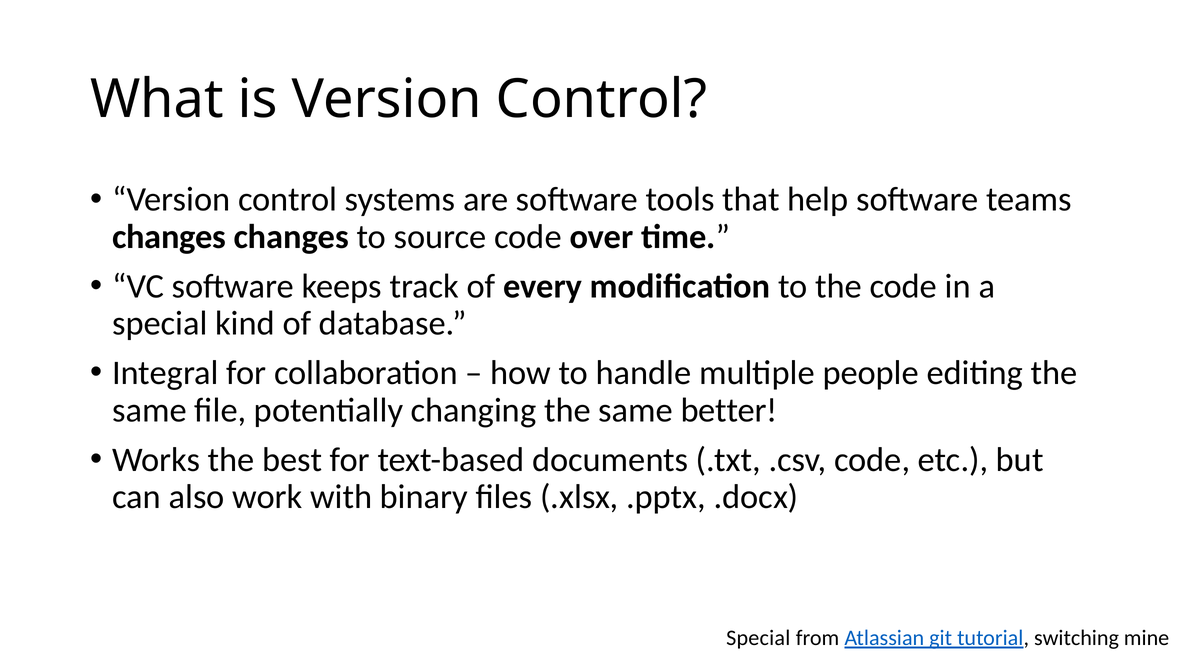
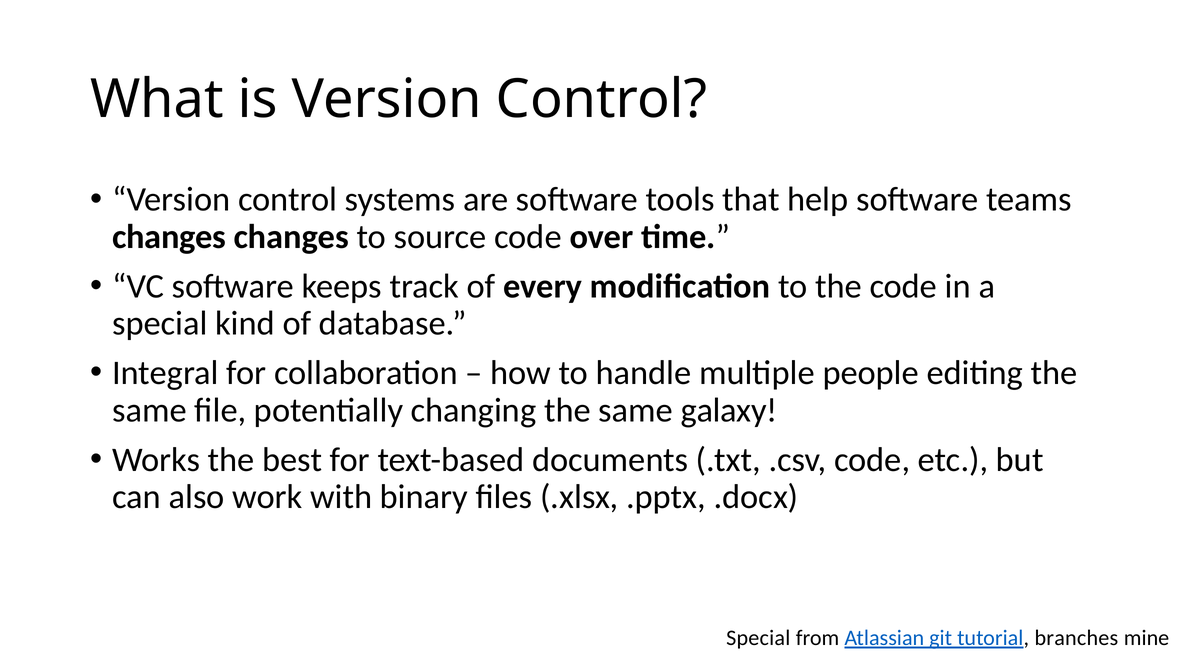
better: better -> galaxy
switching: switching -> branches
